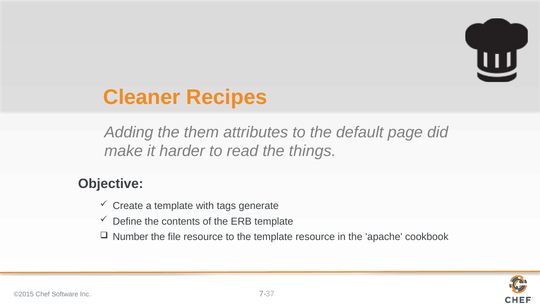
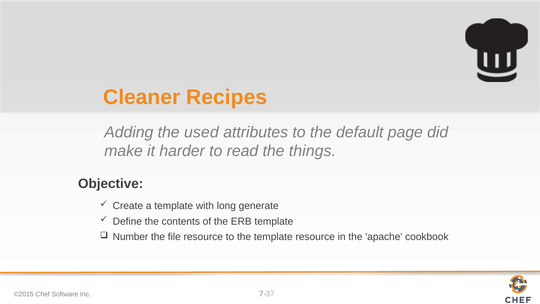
them: them -> used
tags: tags -> long
